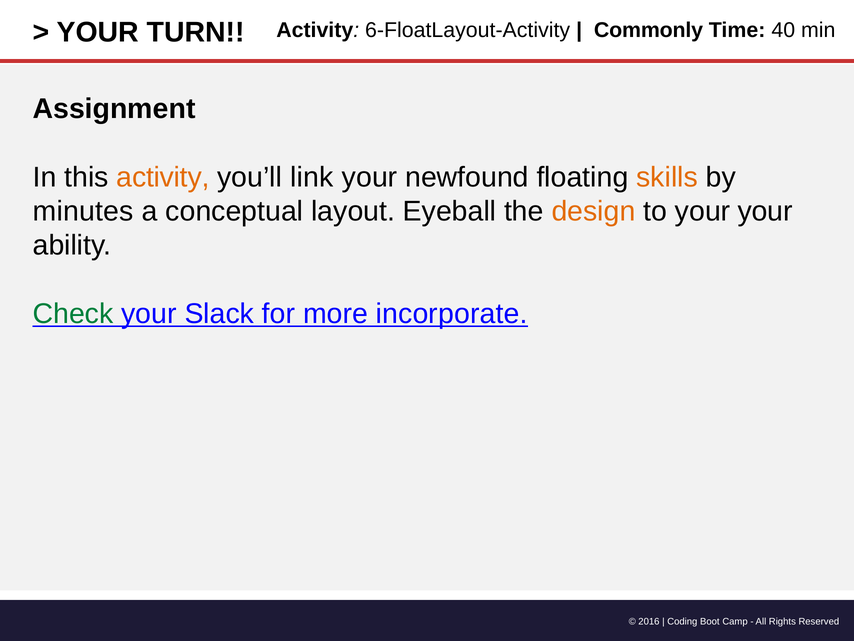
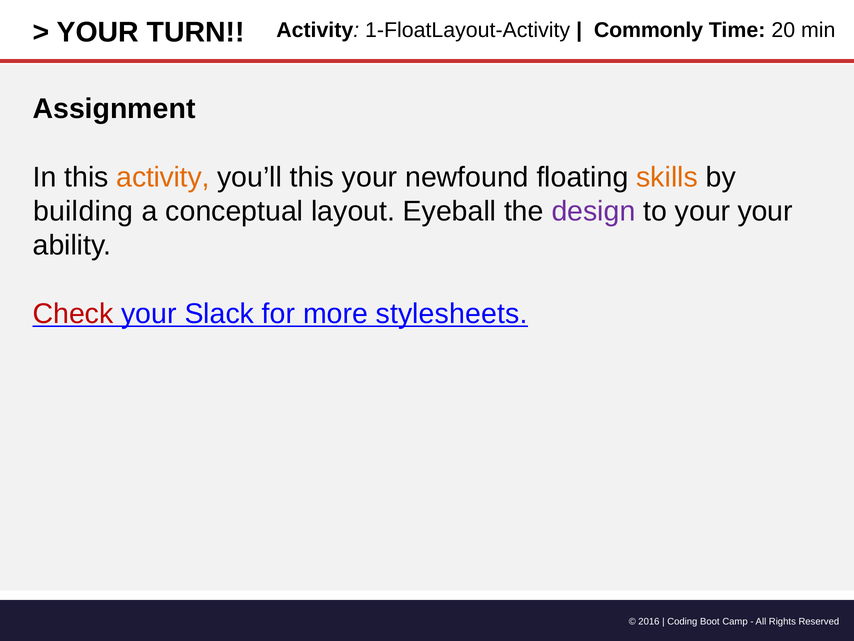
6-FloatLayout-Activity: 6-FloatLayout-Activity -> 1-FloatLayout-Activity
40: 40 -> 20
you’ll link: link -> this
minutes: minutes -> building
design colour: orange -> purple
Check colour: green -> red
incorporate: incorporate -> stylesheets
